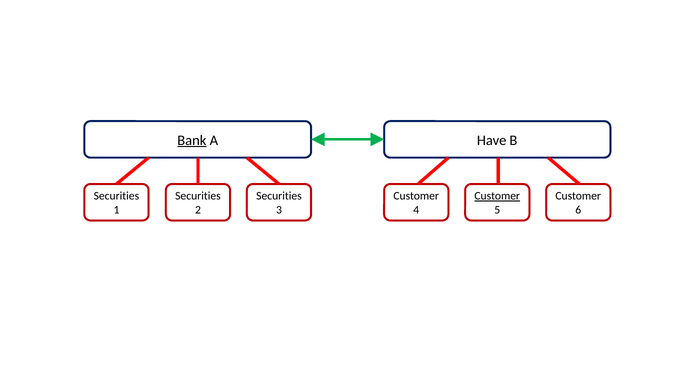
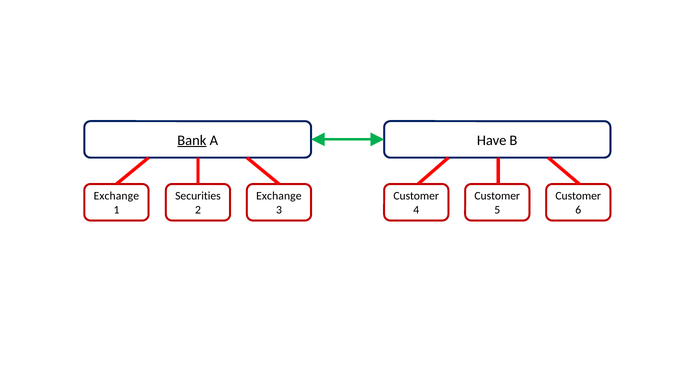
Securities at (116, 196): Securities -> Exchange
Securities at (279, 196): Securities -> Exchange
Customer at (497, 196) underline: present -> none
